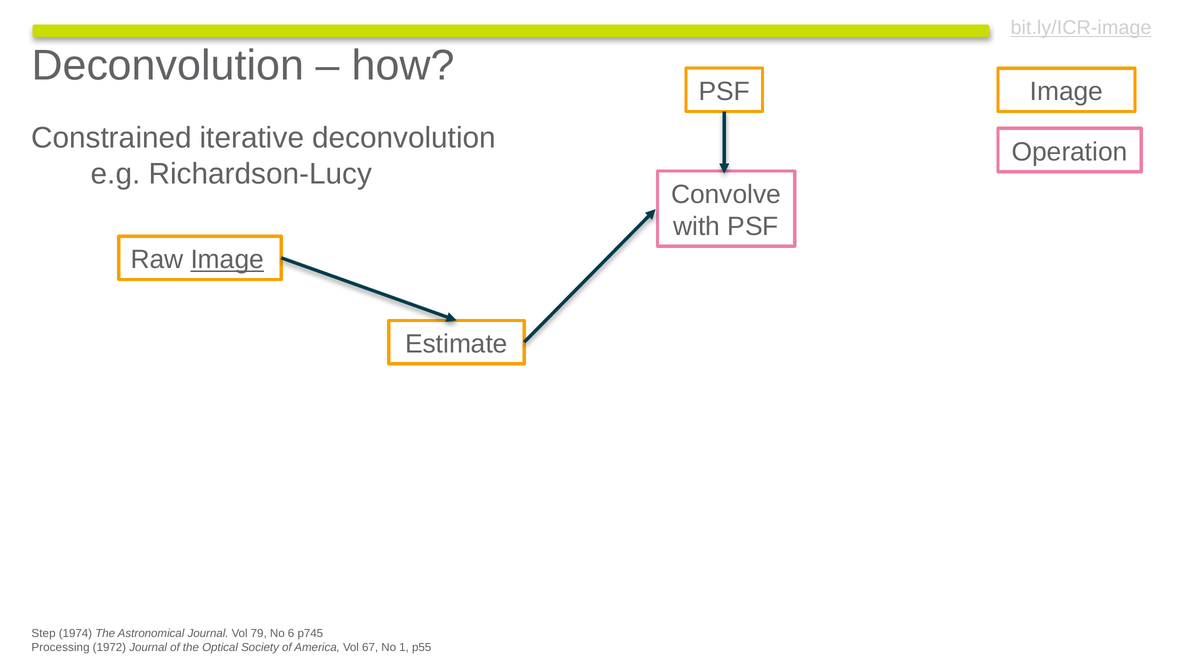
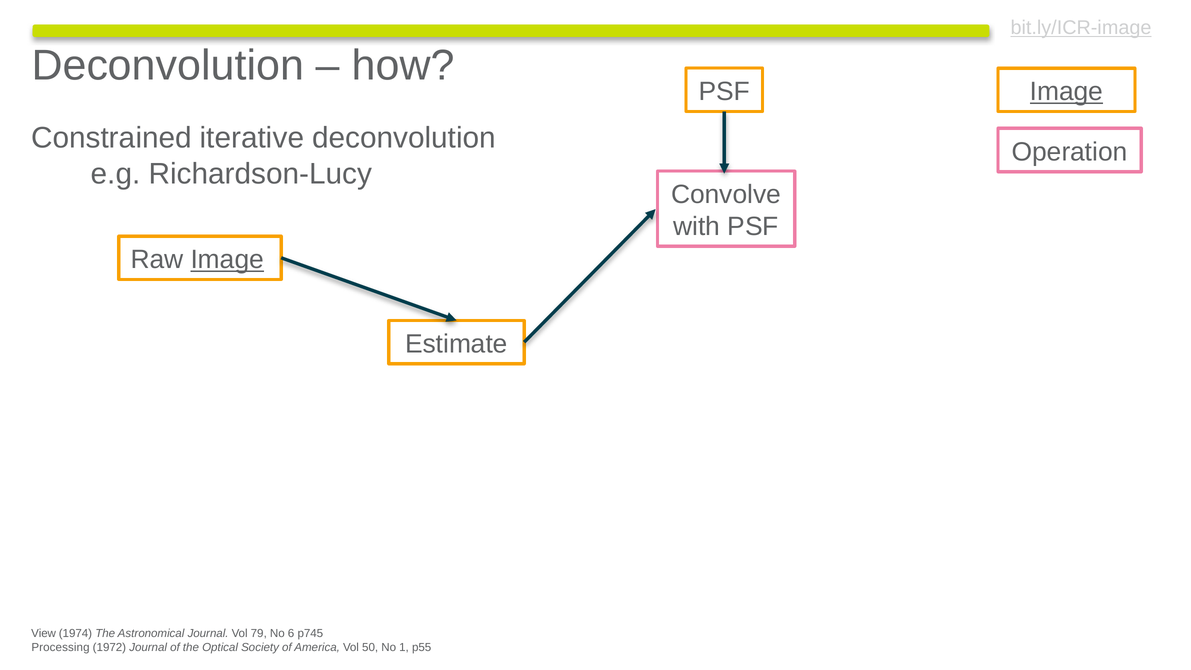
Image at (1066, 92) underline: none -> present
Step: Step -> View
67: 67 -> 50
